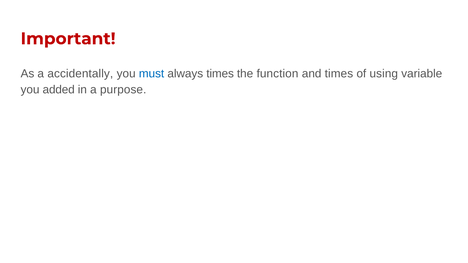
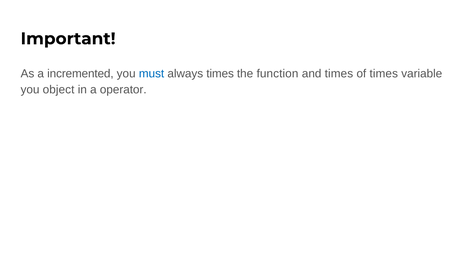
Important colour: red -> black
accidentally: accidentally -> incremented
of using: using -> times
added: added -> object
purpose: purpose -> operator
